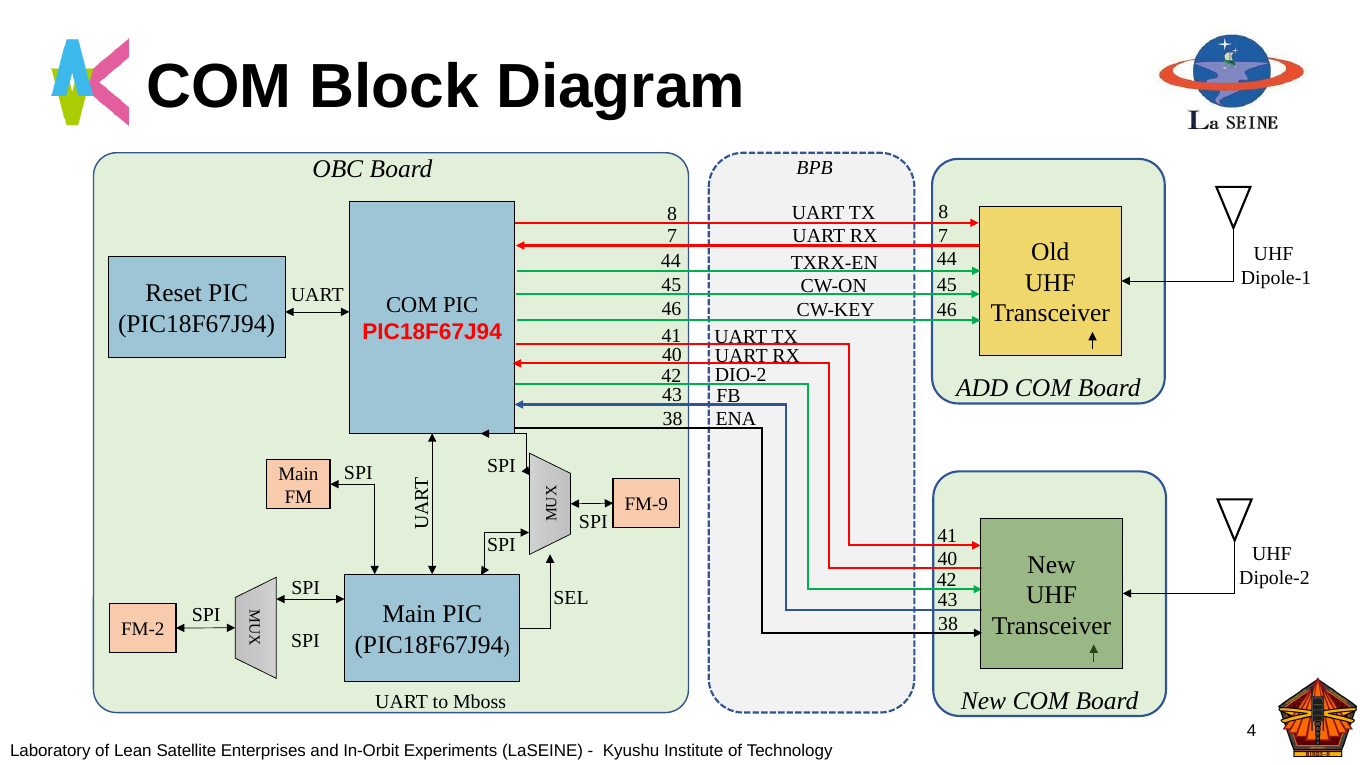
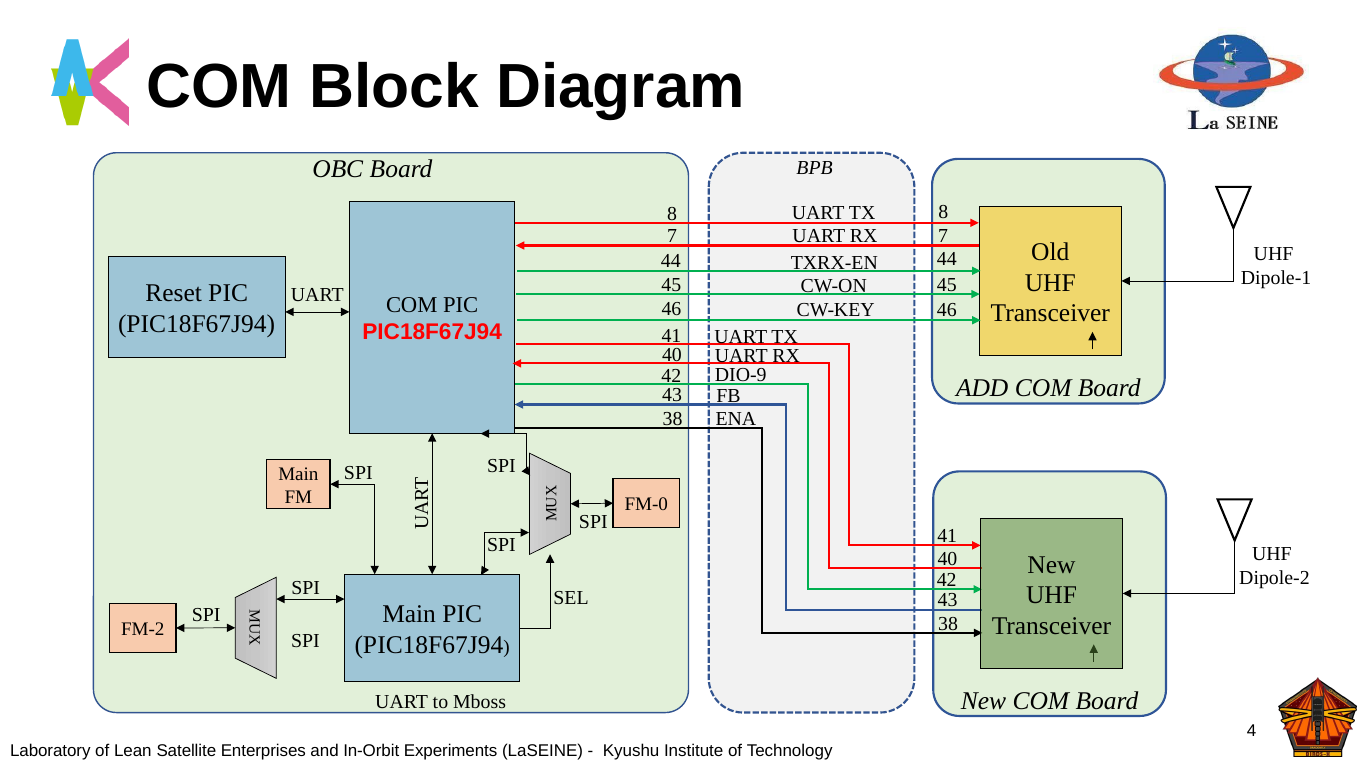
DIO-2: DIO-2 -> DIO-9
FM-9: FM-9 -> FM-0
